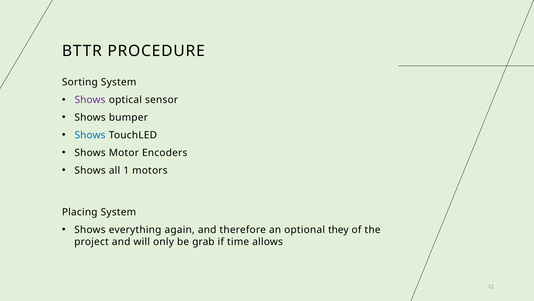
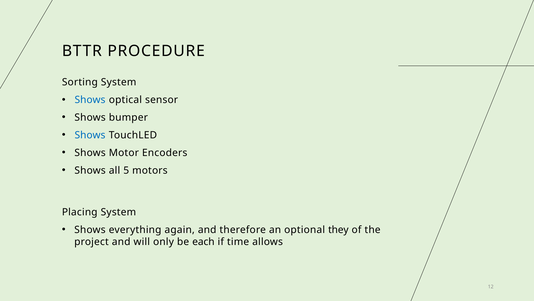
Shows at (90, 100) colour: purple -> blue
1: 1 -> 5
grab: grab -> each
